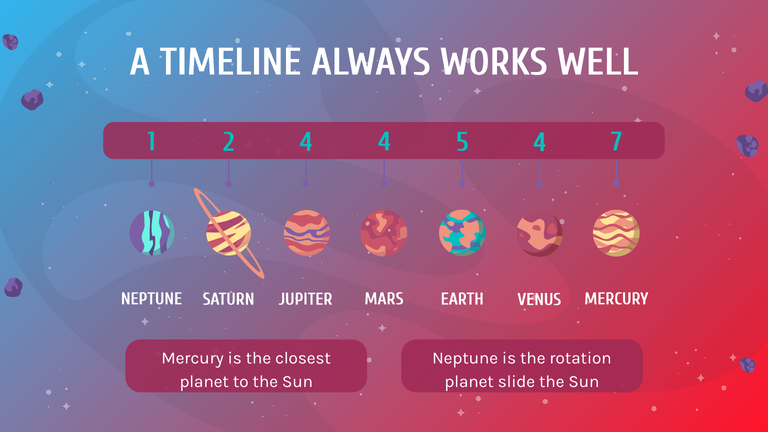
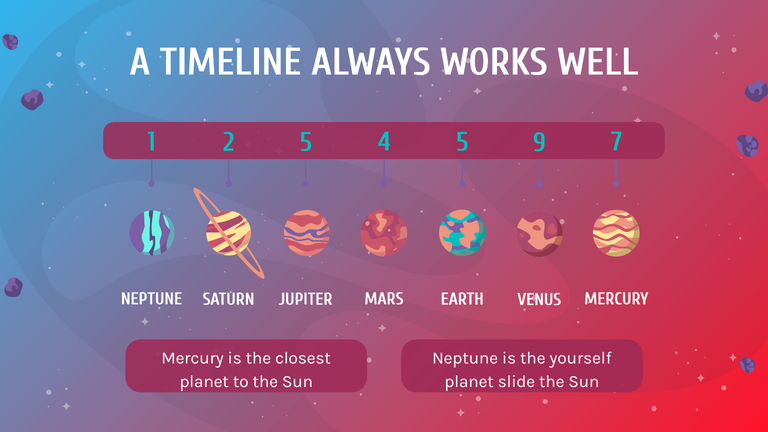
2 4: 4 -> 5
4 4: 4 -> 9
rotation: rotation -> yourself
